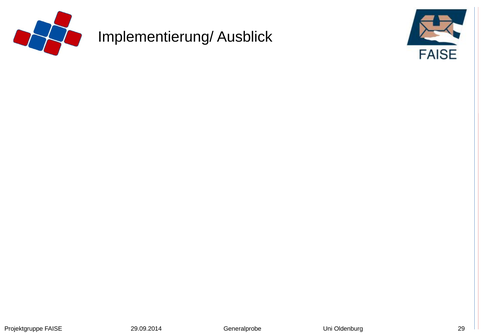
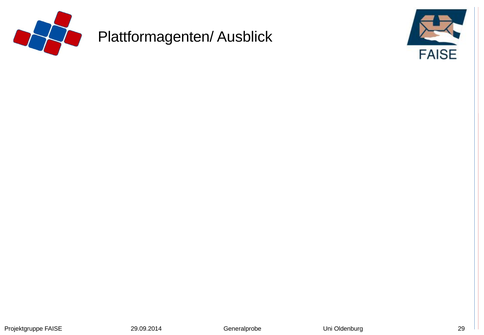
Implementierung/: Implementierung/ -> Plattformagenten/
